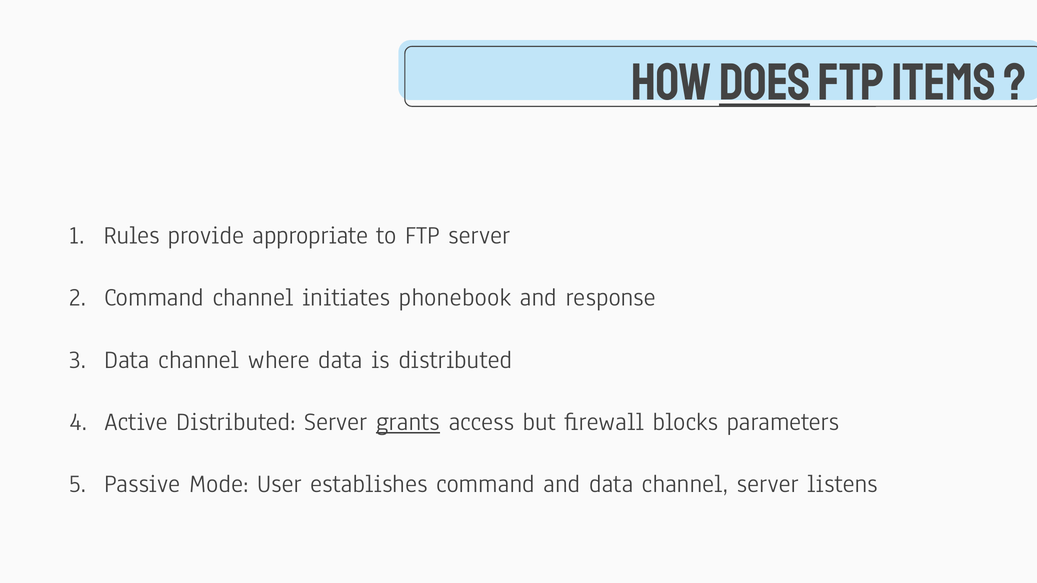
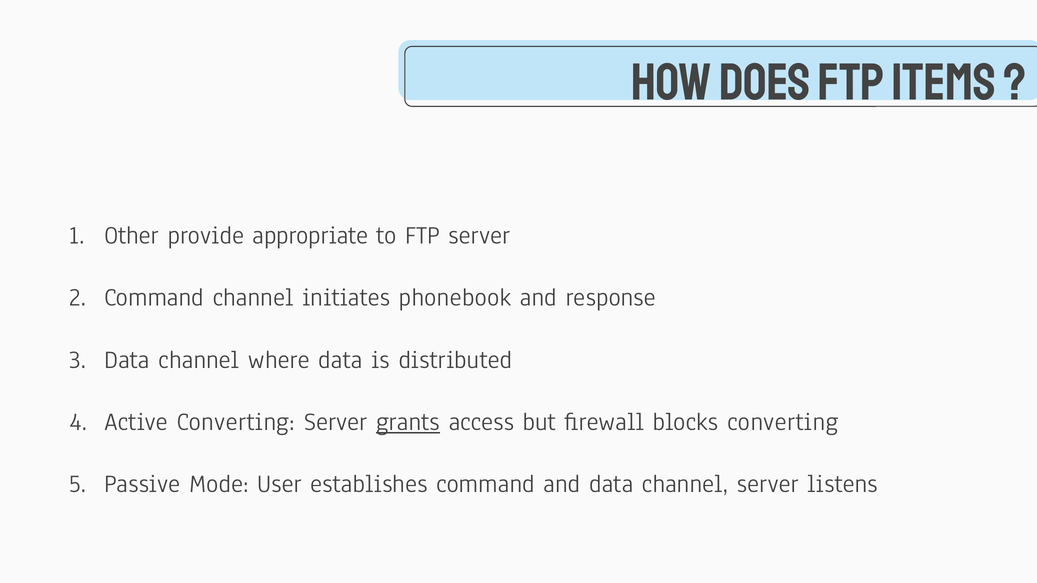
DOES underline: present -> none
Rules: Rules -> Other
Active Distributed: Distributed -> Converting
blocks parameters: parameters -> converting
